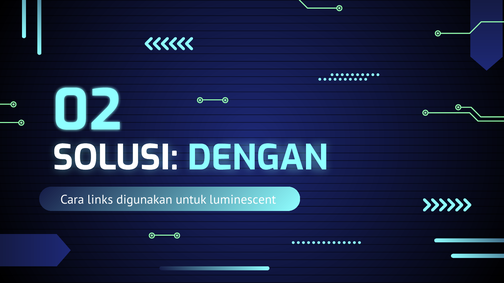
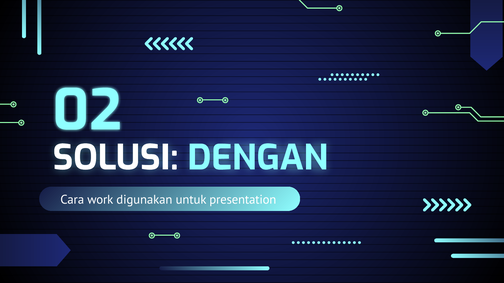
links: links -> work
luminescent: luminescent -> presentation
